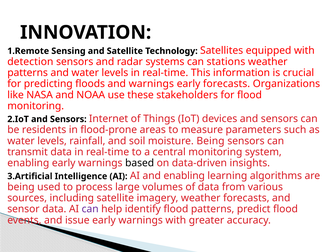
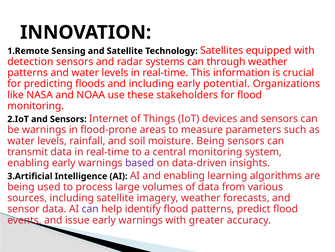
stations: stations -> through
and warnings: warnings -> including
early forecasts: forecasts -> potential
be residents: residents -> warnings
based colour: black -> purple
